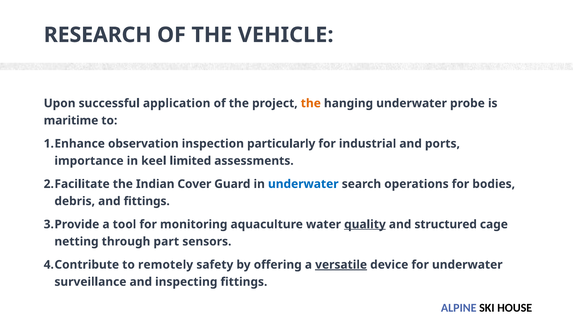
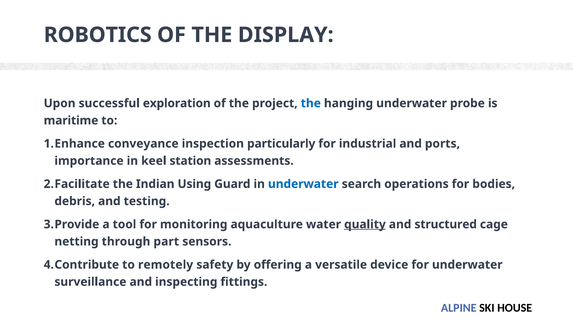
RESEARCH: RESEARCH -> ROBOTICS
VEHICLE: VEHICLE -> DISPLAY
application: application -> exploration
the at (311, 103) colour: orange -> blue
observation: observation -> conveyance
limited: limited -> station
Cover: Cover -> Using
and fittings: fittings -> testing
versatile underline: present -> none
